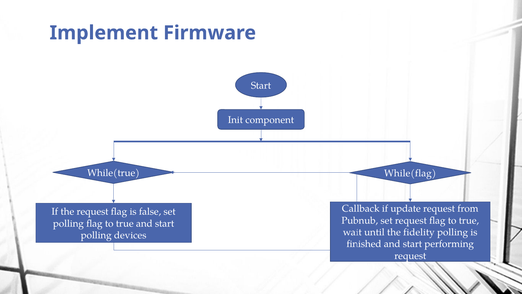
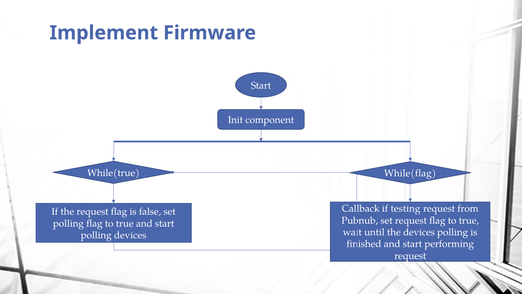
update: update -> testing
the fidelity: fidelity -> devices
